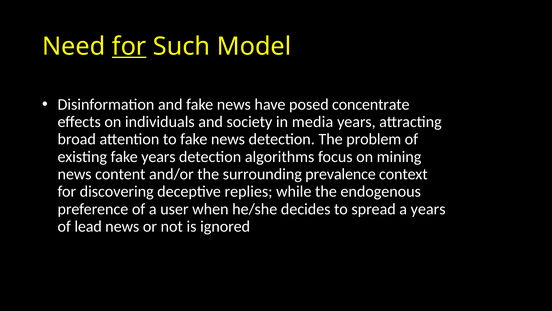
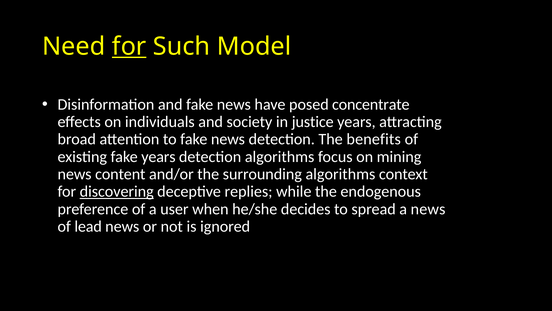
media: media -> justice
problem: problem -> benefits
surrounding prevalence: prevalence -> algorithms
discovering underline: none -> present
a years: years -> news
